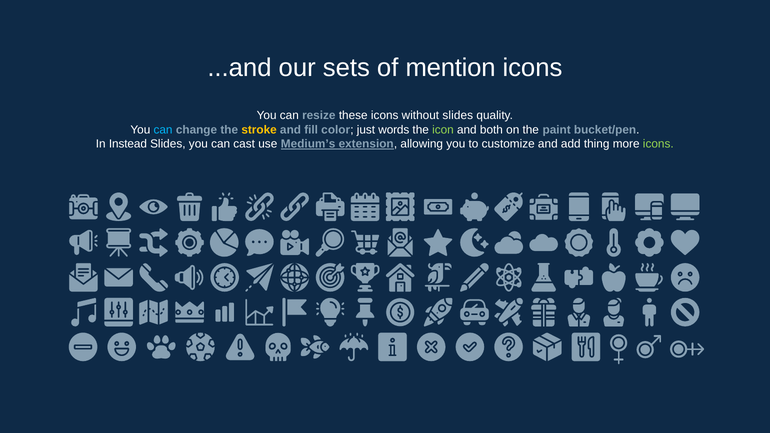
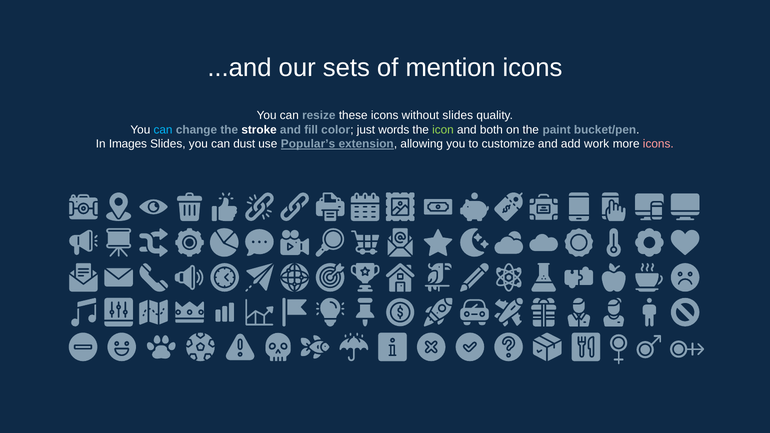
stroke colour: yellow -> white
Instead: Instead -> Images
cast: cast -> dust
Medium’s: Medium’s -> Popular’s
thing: thing -> work
icons at (658, 144) colour: light green -> pink
